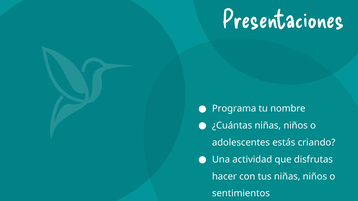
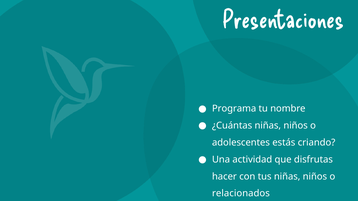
sentimientos: sentimientos -> relacionados
